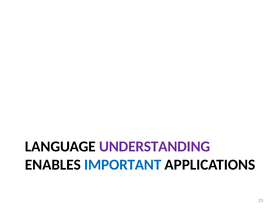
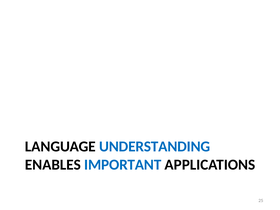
UNDERSTANDING colour: purple -> blue
